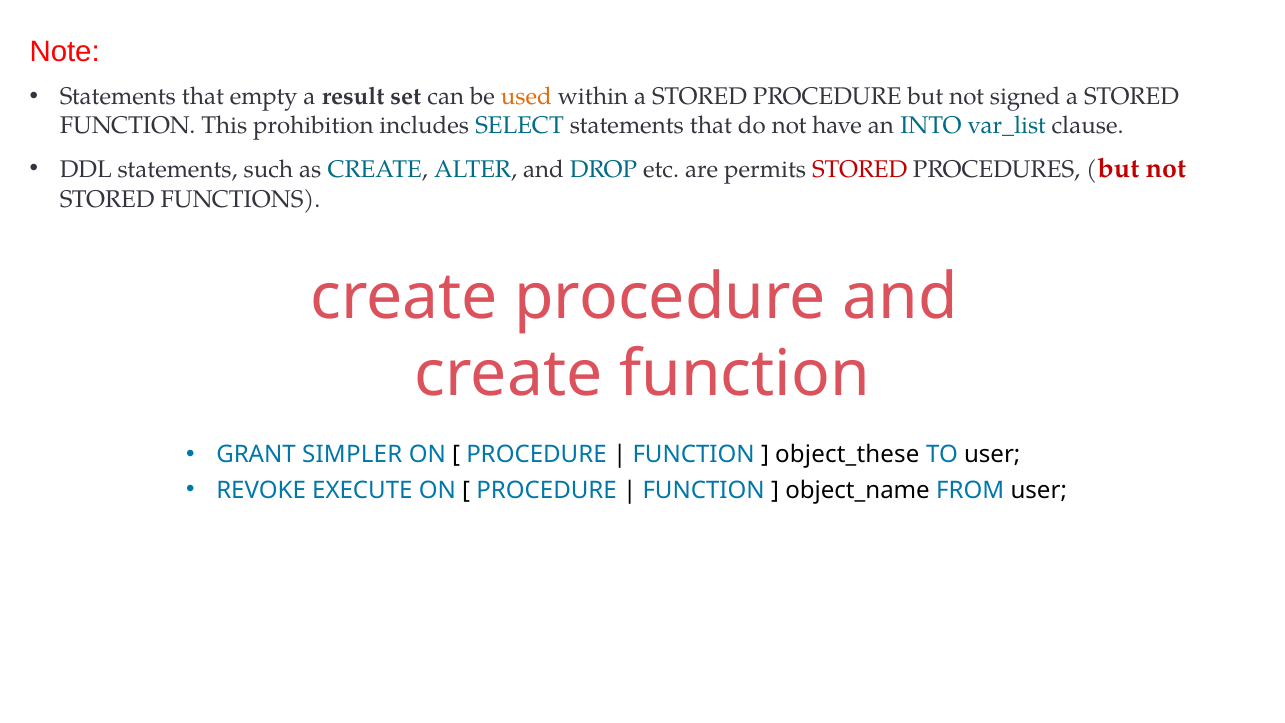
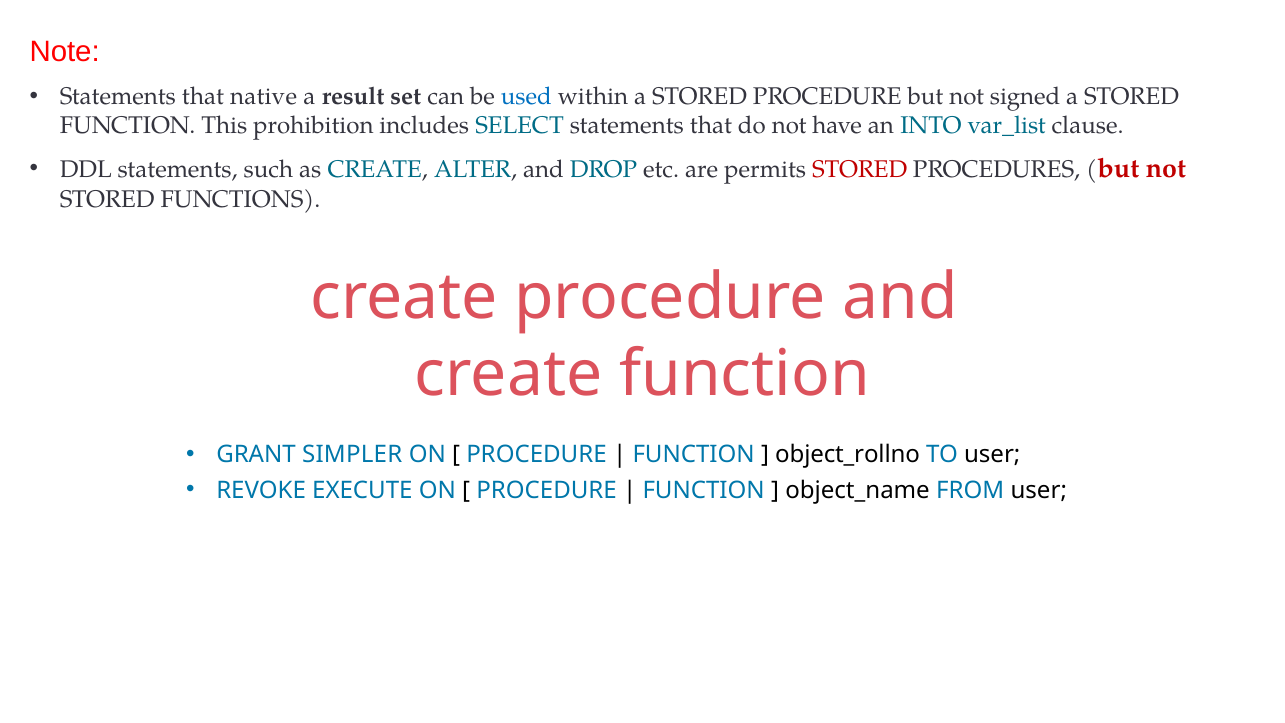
empty: empty -> native
used colour: orange -> blue
object_these: object_these -> object_rollno
